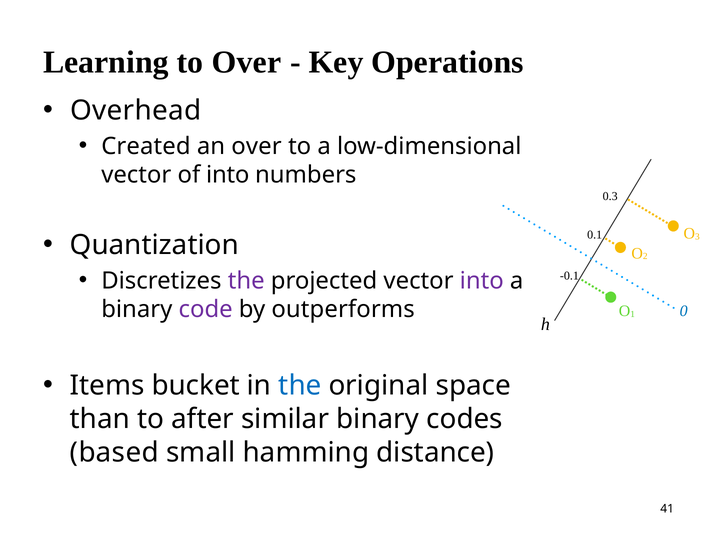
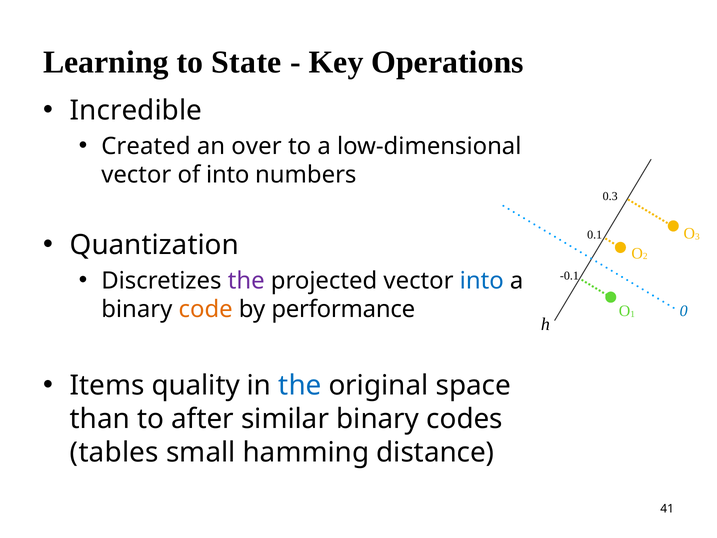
to Over: Over -> State
Overhead: Overhead -> Incredible
into at (482, 281) colour: purple -> blue
code colour: purple -> orange
outperforms: outperforms -> performance
bucket: bucket -> quality
based: based -> tables
